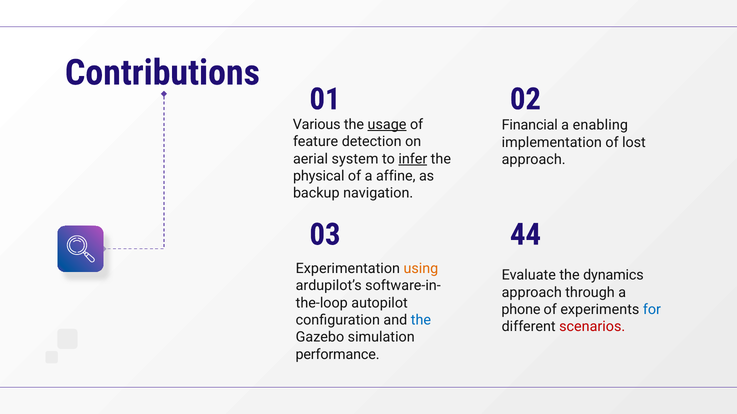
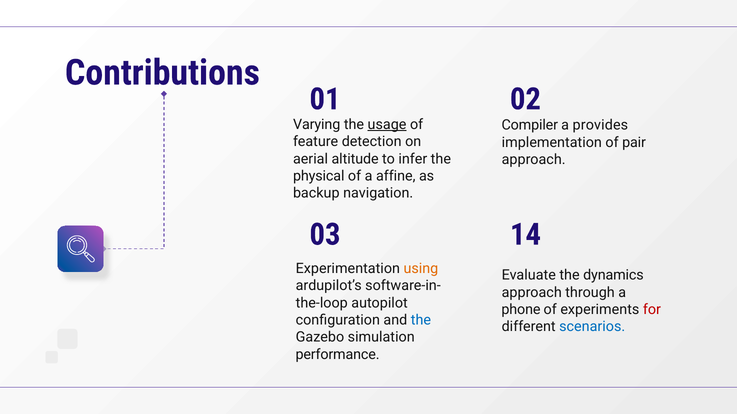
Various: Various -> Varying
Financial: Financial -> Compiler
enabling: enabling -> provides
lost: lost -> pair
system: system -> altitude
infer underline: present -> none
44: 44 -> 14
for colour: blue -> red
scenarios colour: red -> blue
